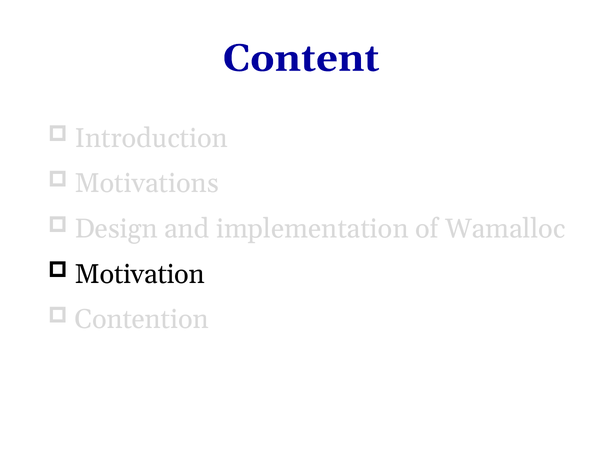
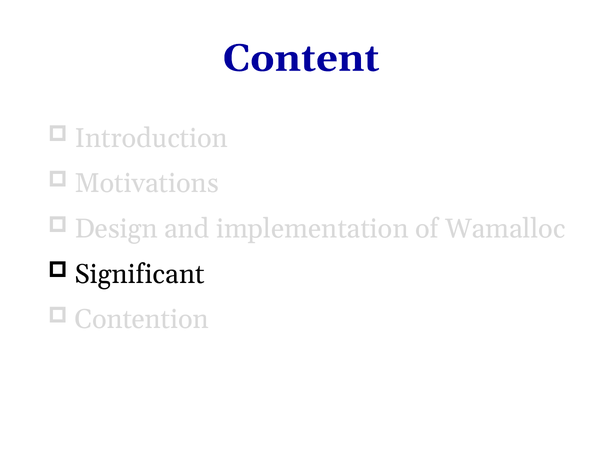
Motivation: Motivation -> Significant
